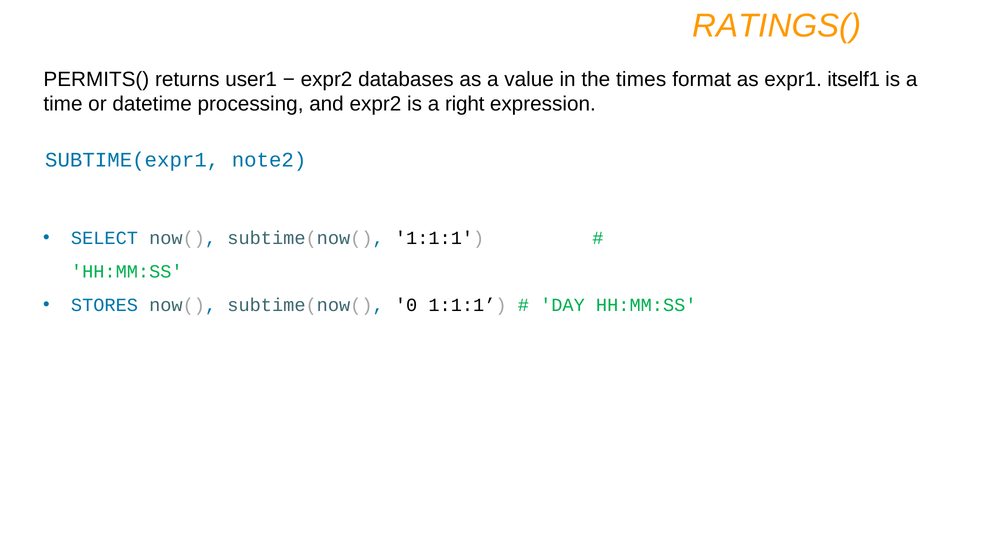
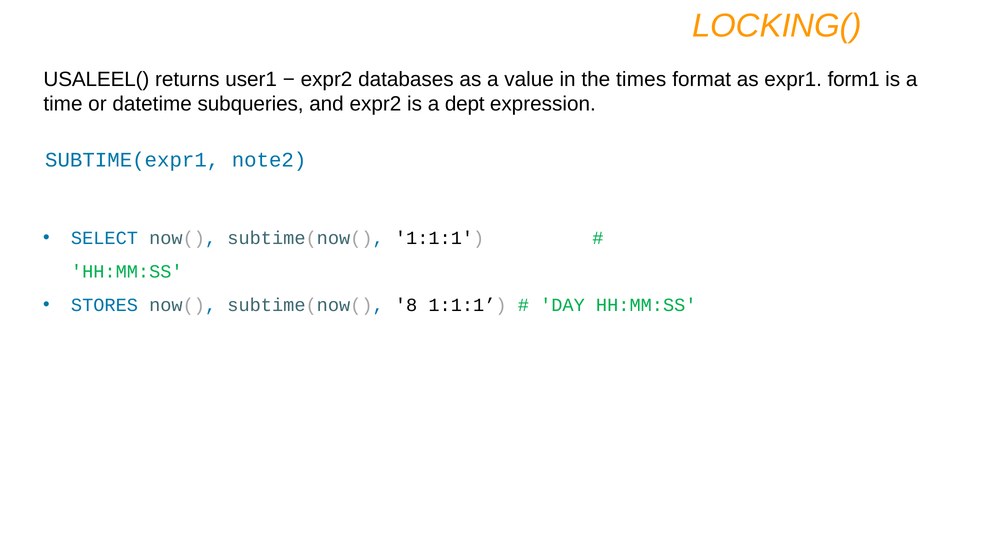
RATINGS(: RATINGS( -> LOCKING(
PERMITS(: PERMITS( -> USALEEL(
itself1: itself1 -> form1
processing: processing -> subqueries
right: right -> dept
0: 0 -> 8
